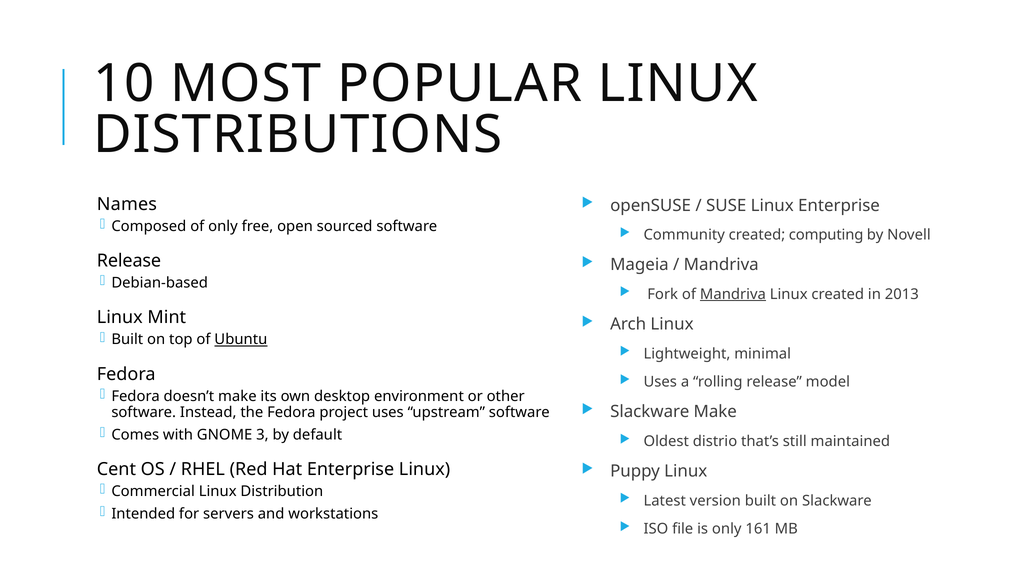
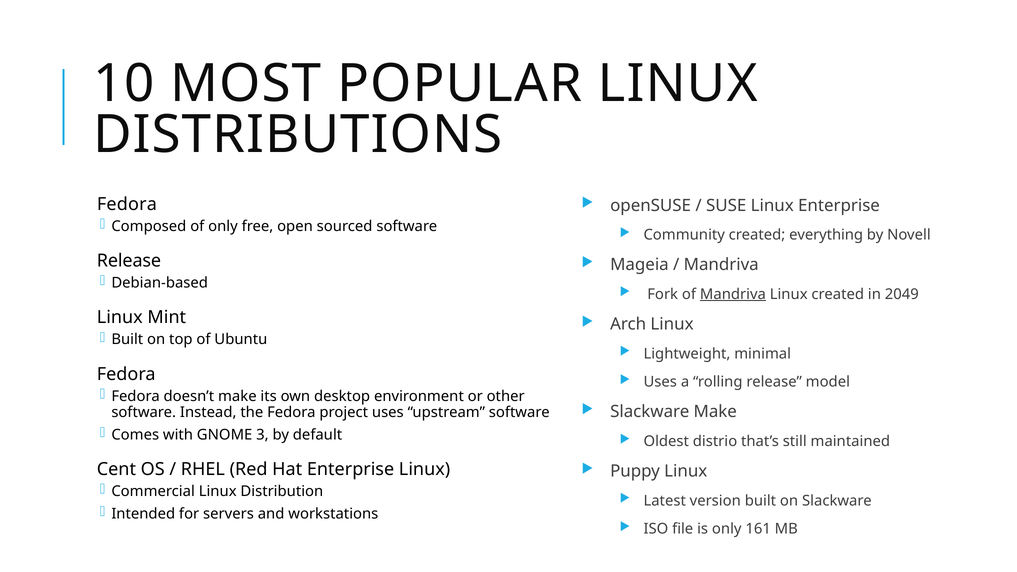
Names at (127, 204): Names -> Fedora
computing: computing -> everything
2013: 2013 -> 2049
Ubuntu underline: present -> none
